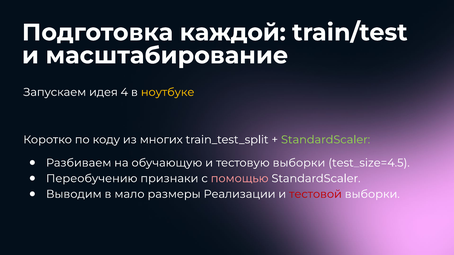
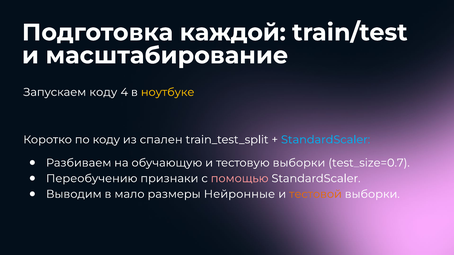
Запускаем идея: идея -> коду
многих: многих -> спален
StandardScaler at (326, 140) colour: light green -> light blue
test_size=4.5: test_size=4.5 -> test_size=0.7
Реализации: Реализации -> Нейронные
тестовой colour: red -> orange
